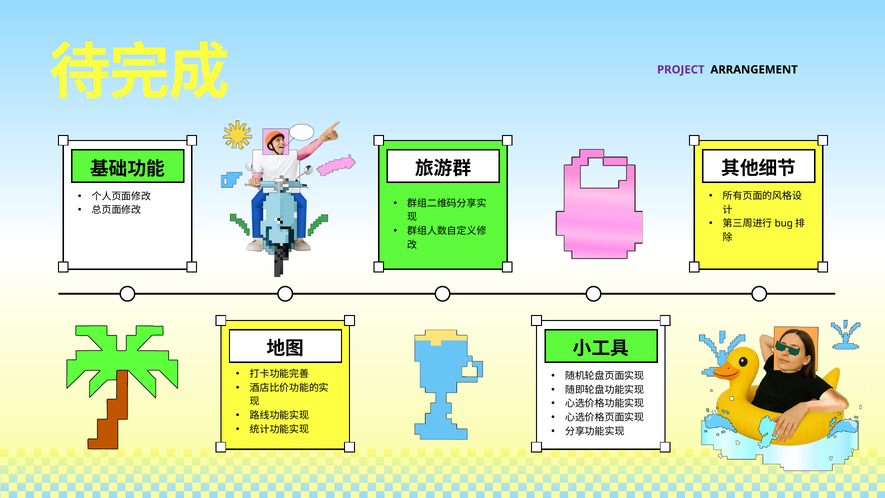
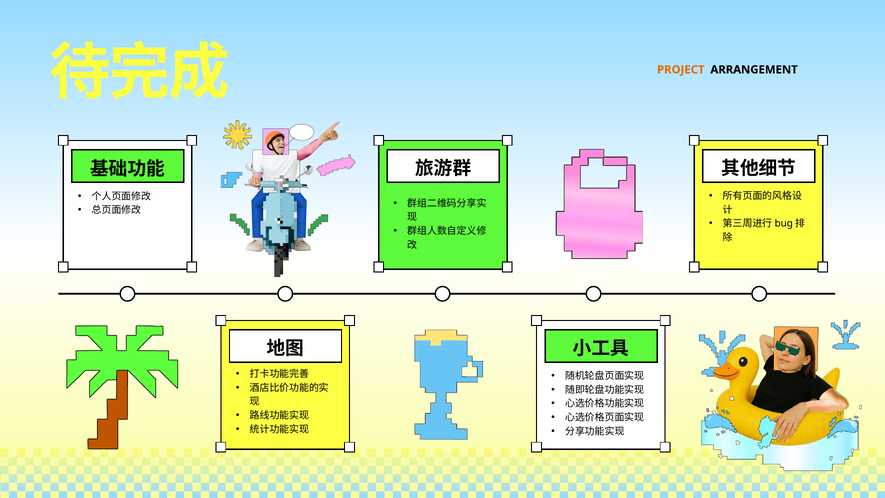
PROJECT colour: purple -> orange
